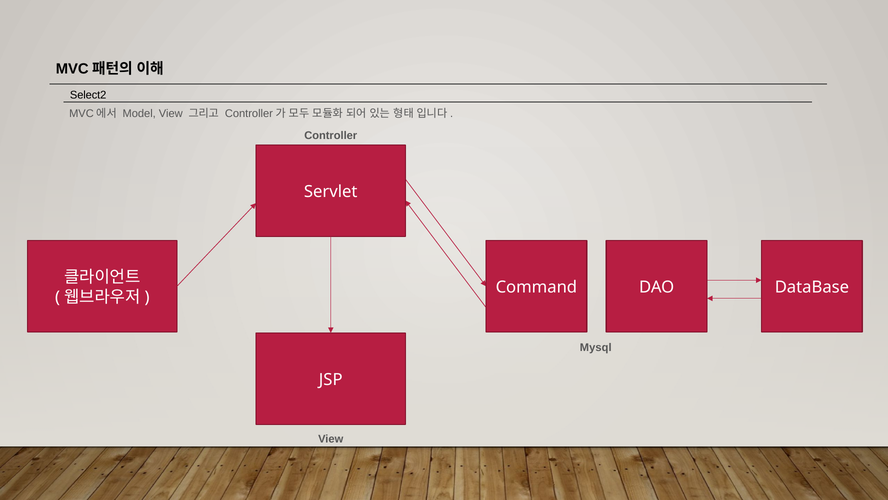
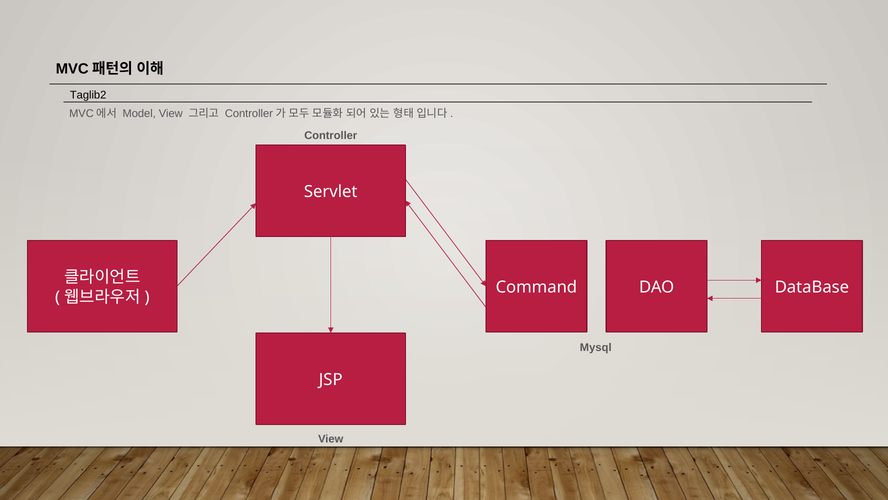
Select2: Select2 -> Taglib2
